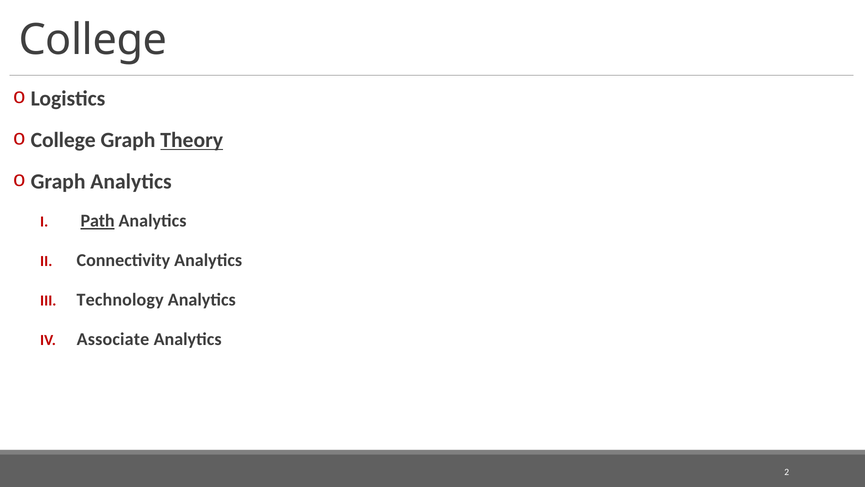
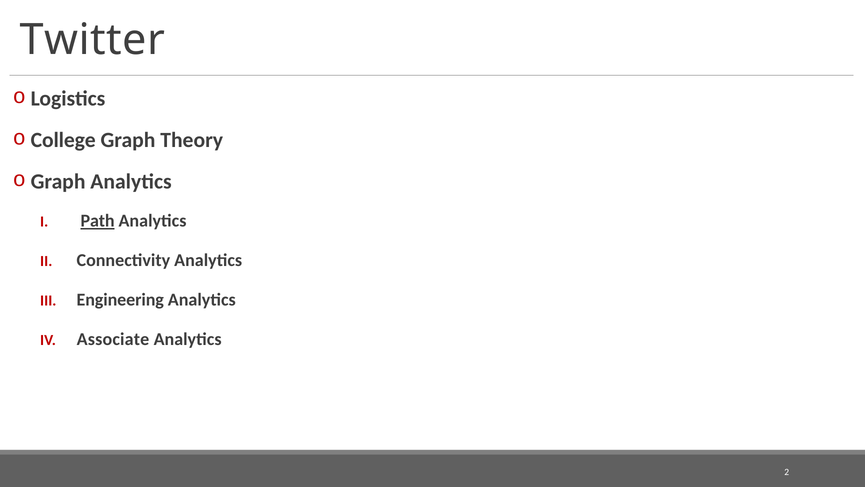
College at (93, 40): College -> Twitter
Theory underline: present -> none
Technology: Technology -> Engineering
